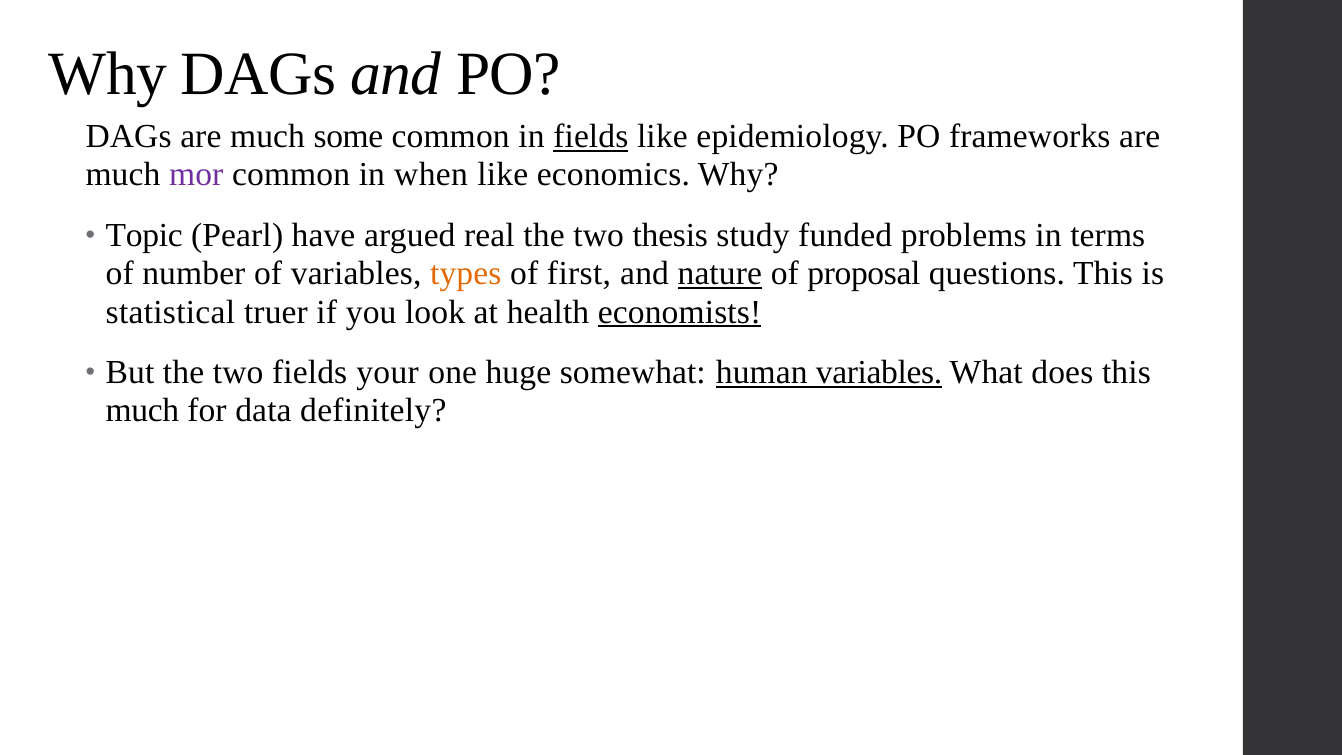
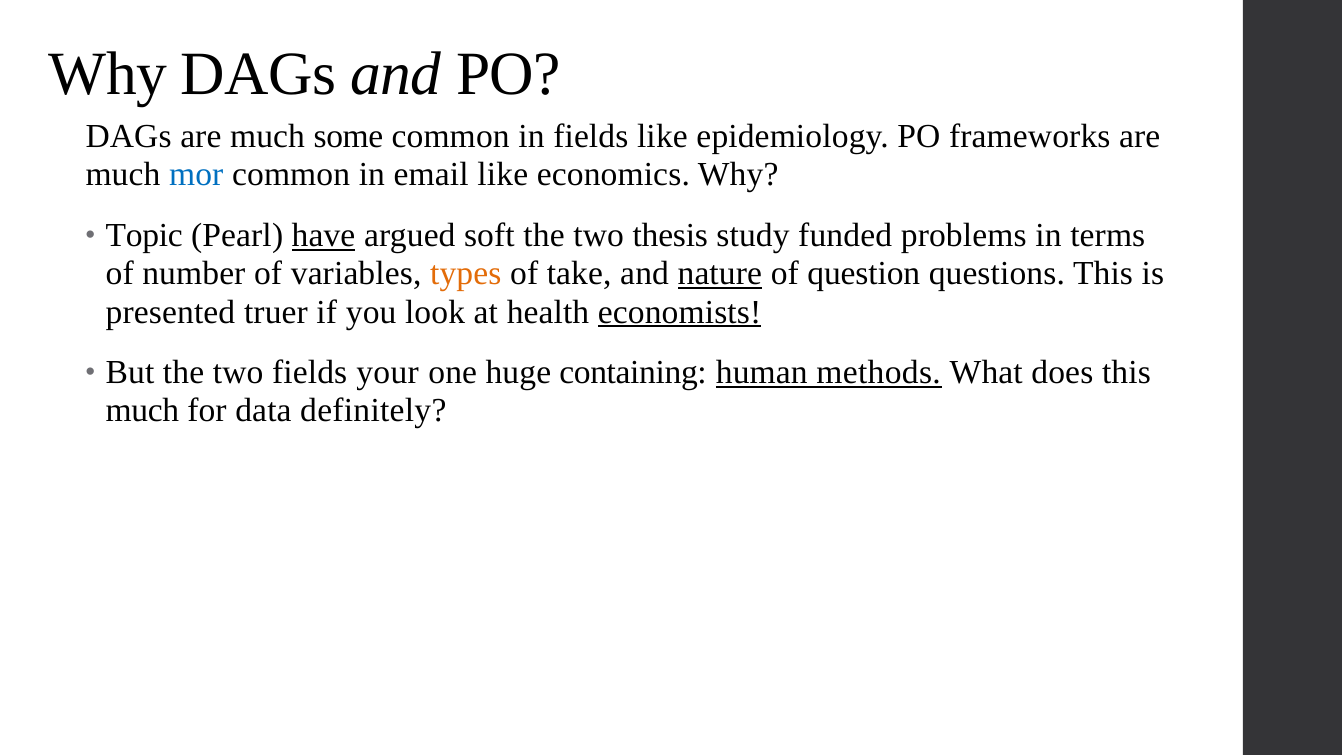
fields at (591, 137) underline: present -> none
mor colour: purple -> blue
when: when -> email
have underline: none -> present
real: real -> soft
first: first -> take
proposal: proposal -> question
statistical: statistical -> presented
somewhat: somewhat -> containing
human variables: variables -> methods
